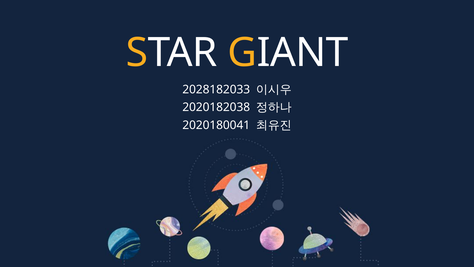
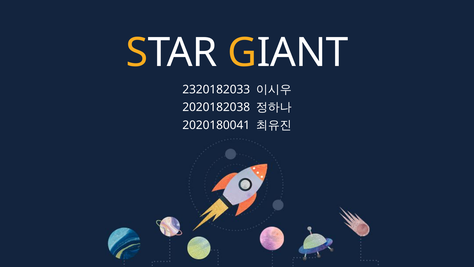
2028182033: 2028182033 -> 2320182033
